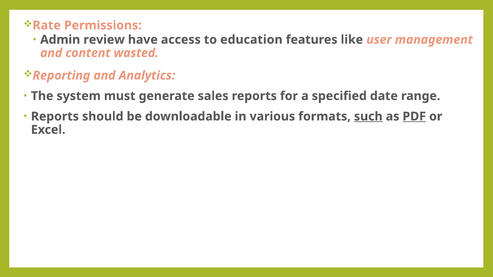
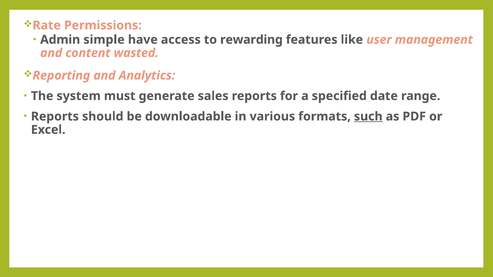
review: review -> simple
education: education -> rewarding
PDF underline: present -> none
